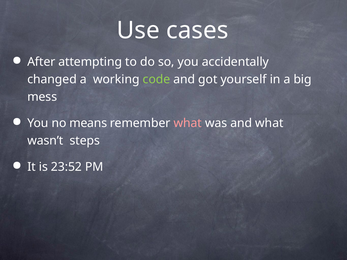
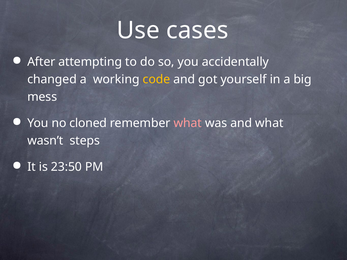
code colour: light green -> yellow
means: means -> cloned
23:52: 23:52 -> 23:50
